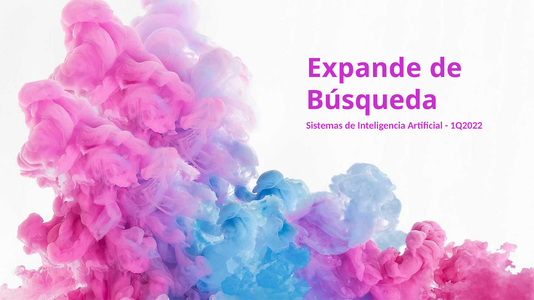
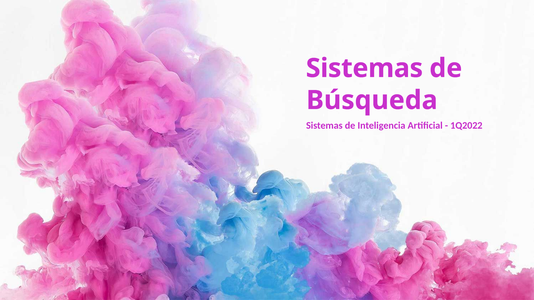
Expande at (364, 68): Expande -> Sistemas
